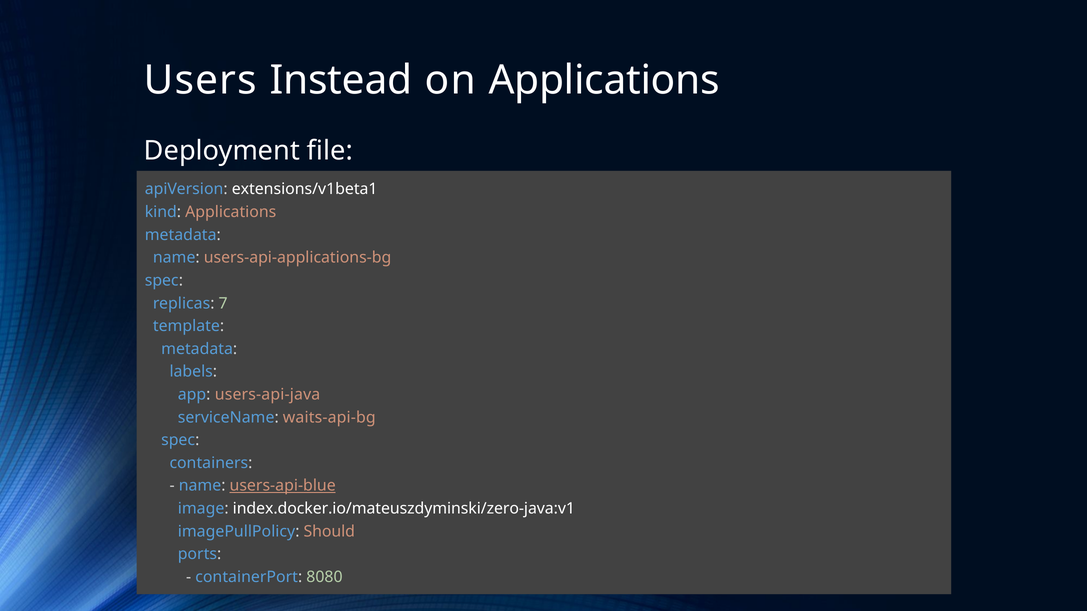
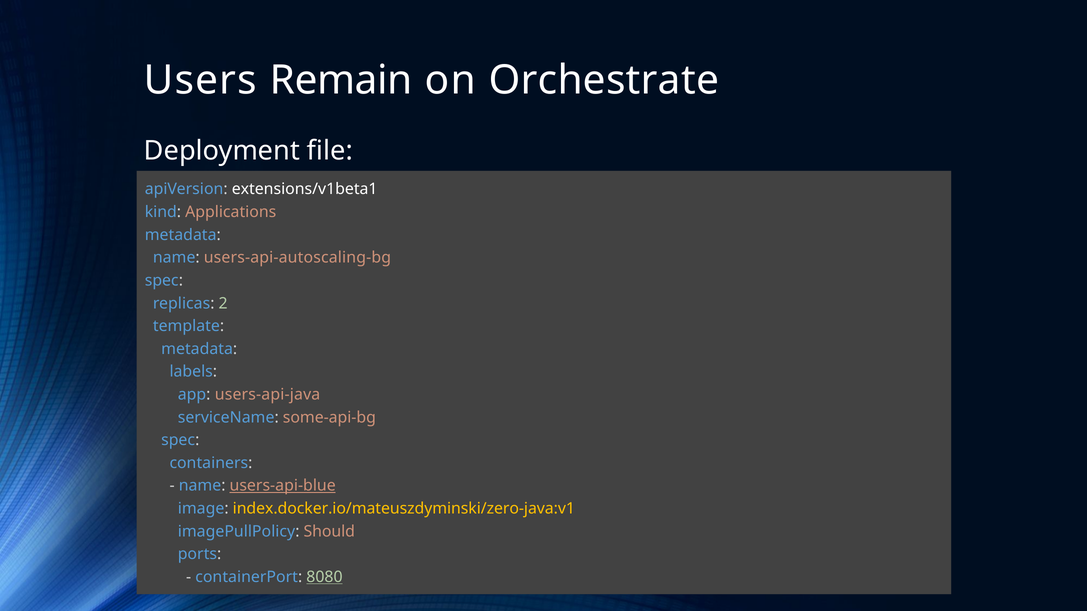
Instead: Instead -> Remain
on Applications: Applications -> Orchestrate
users-api-applications-bg: users-api-applications-bg -> users-api-autoscaling-bg
7: 7 -> 2
waits-api-bg: waits-api-bg -> some-api-bg
index.docker.io/mateuszdyminski/zero-java:v1 colour: white -> yellow
8080 underline: none -> present
